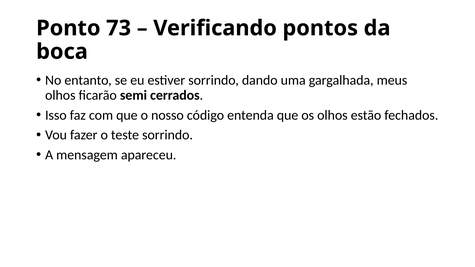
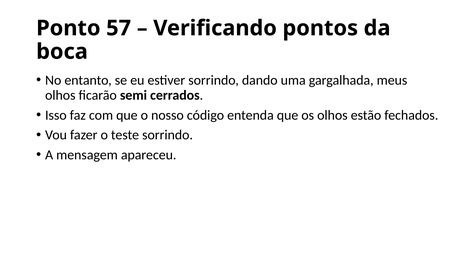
73: 73 -> 57
